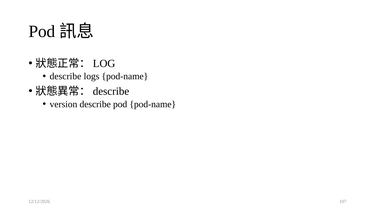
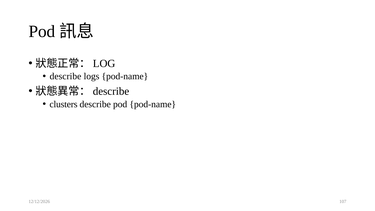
version: version -> clusters
